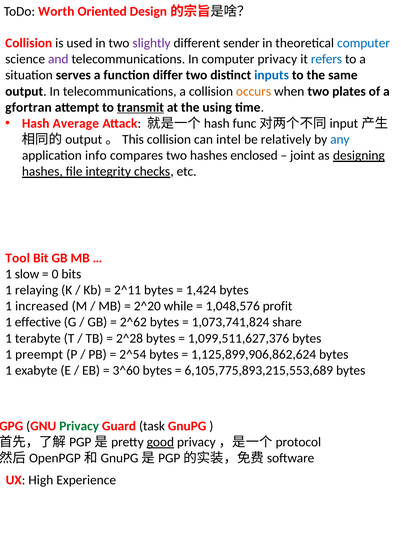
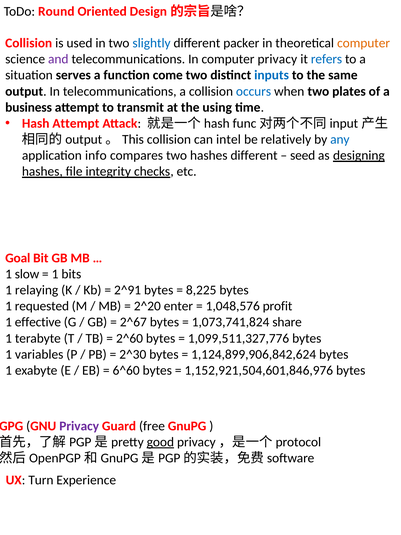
Worth: Worth -> Round
slightly colour: purple -> blue
sender: sender -> packer
computer at (364, 43) colour: blue -> orange
differ: differ -> come
occurs colour: orange -> blue
gfortran: gfortran -> business
transmit underline: present -> none
Hash Average: Average -> Attempt
hashes enclosed: enclosed -> different
joint: joint -> seed
Tool: Tool -> Goal
0 at (55, 274): 0 -> 1
2^11: 2^11 -> 2^91
1,424: 1,424 -> 8,225
increased: increased -> requested
while: while -> enter
2^62: 2^62 -> 2^67
2^28: 2^28 -> 2^60
1,099,511,627,376: 1,099,511,627,376 -> 1,099,511,327,776
preempt: preempt -> variables
2^54: 2^54 -> 2^30
1,125,899,906,862,624: 1,125,899,906,862,624 -> 1,124,899,906,842,624
3^60: 3^60 -> 6^60
6,105,775,893,215,553,689: 6,105,775,893,215,553,689 -> 1,152,921,504,601,846,976
Privacy at (79, 426) colour: green -> purple
task: task -> free
High: High -> Turn
